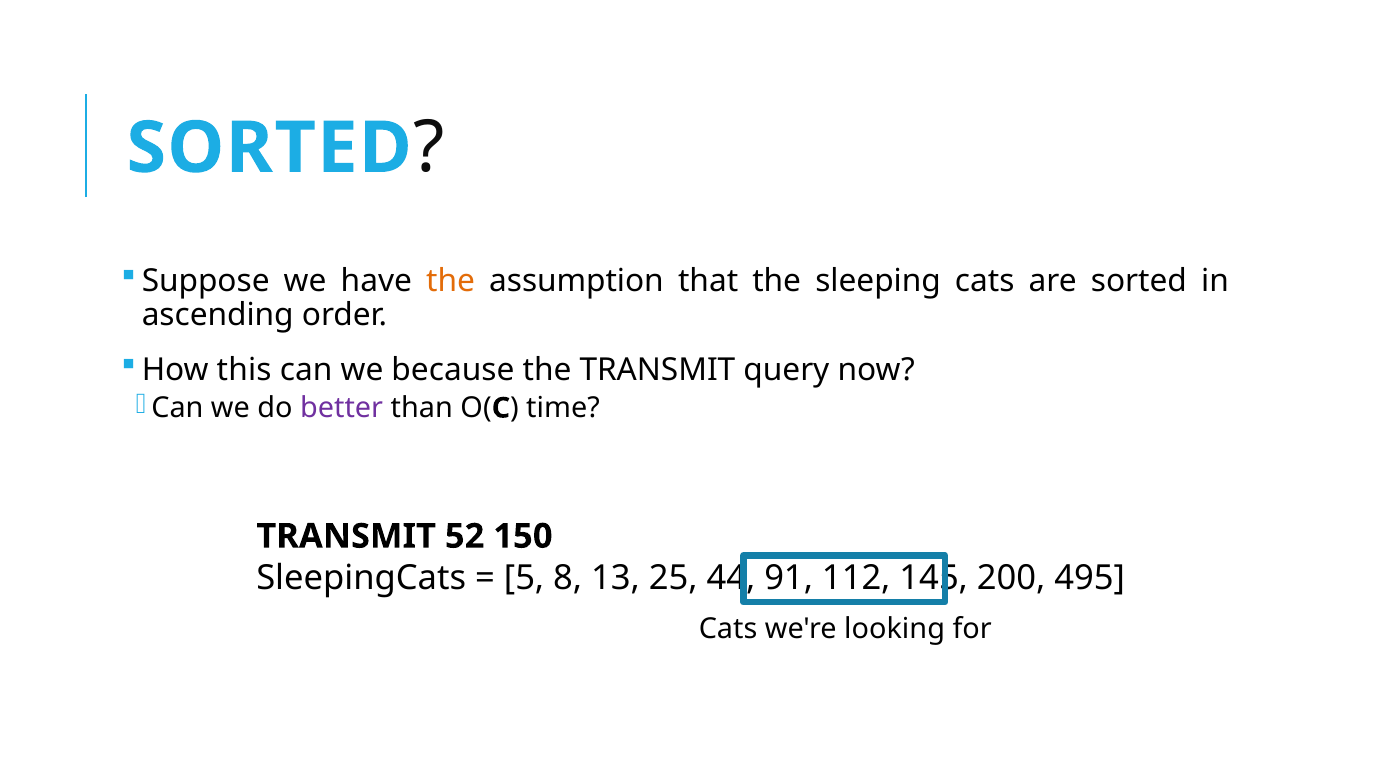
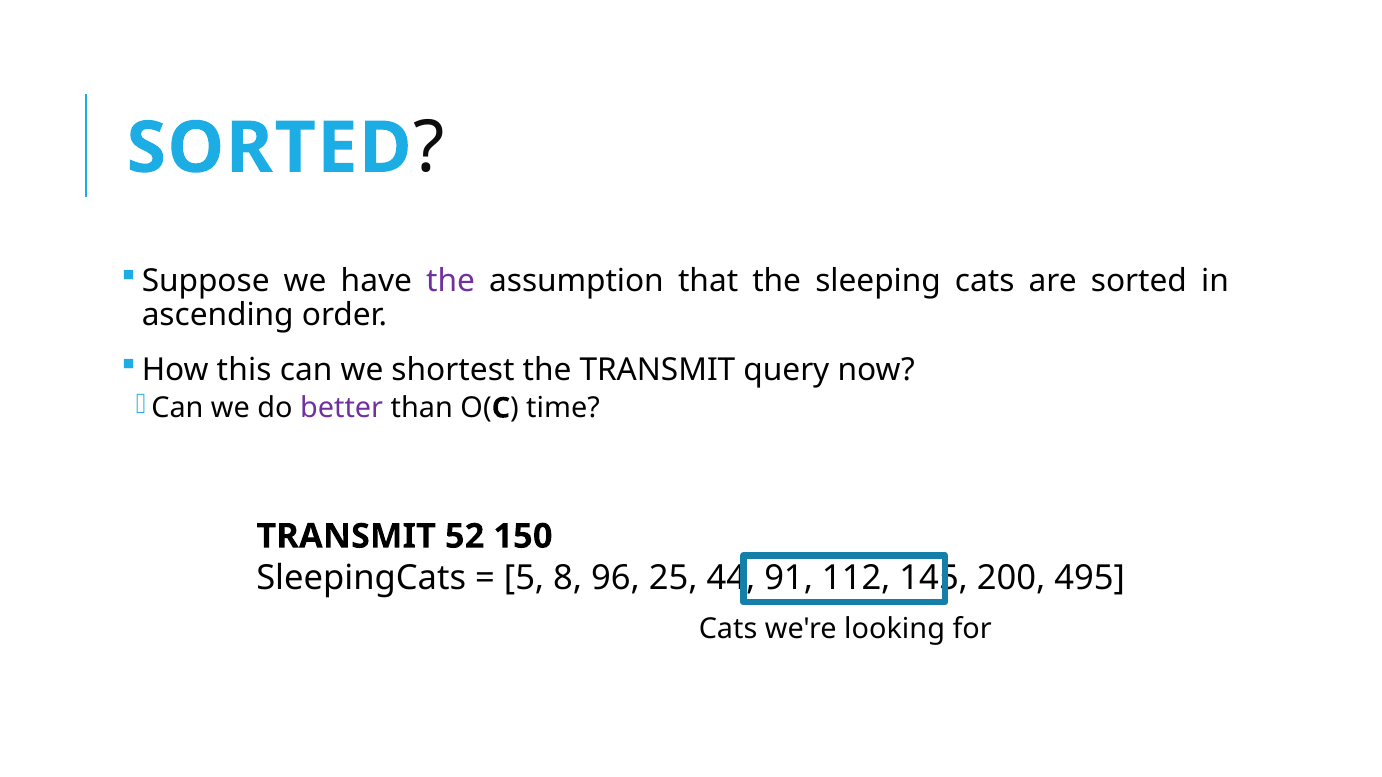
the at (451, 281) colour: orange -> purple
because: because -> shortest
13: 13 -> 96
